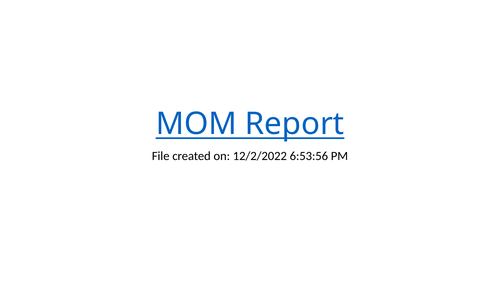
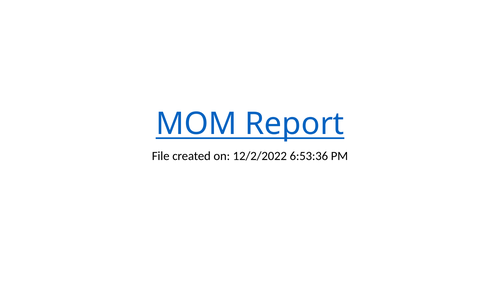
6:53:56: 6:53:56 -> 6:53:36
